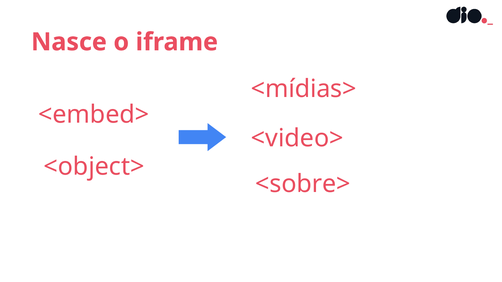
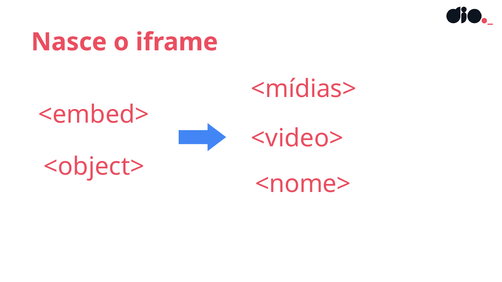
<sobre>: <sobre> -> <nome>
